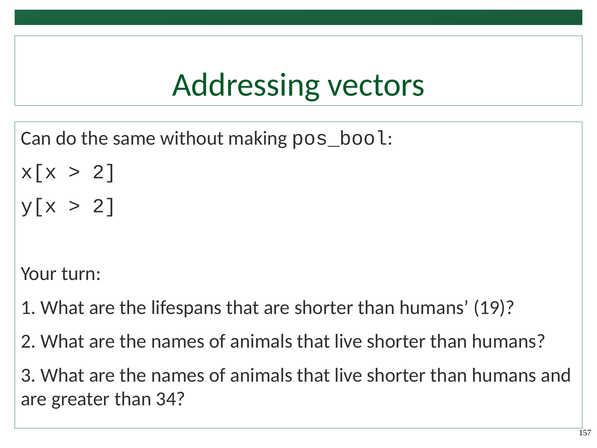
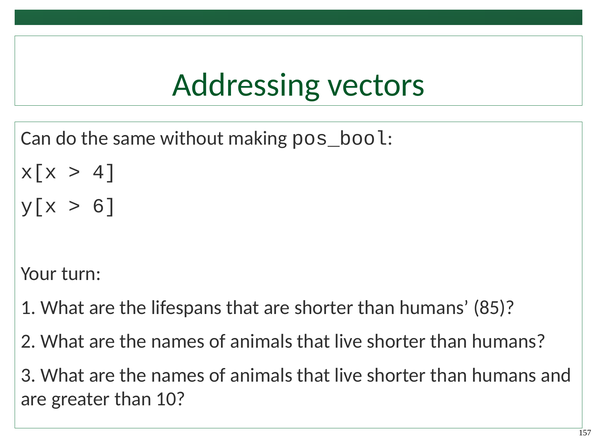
2 at (104, 172): 2 -> 4
2 at (104, 206): 2 -> 6
19: 19 -> 85
34: 34 -> 10
